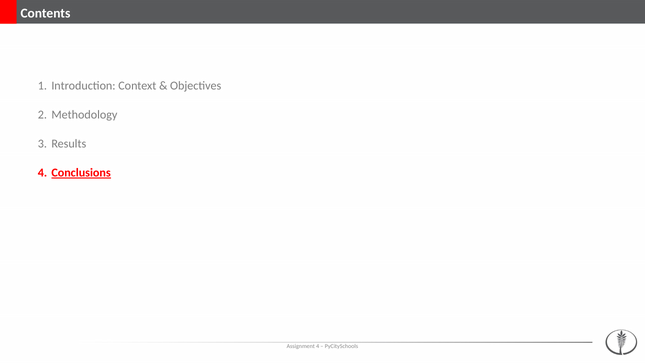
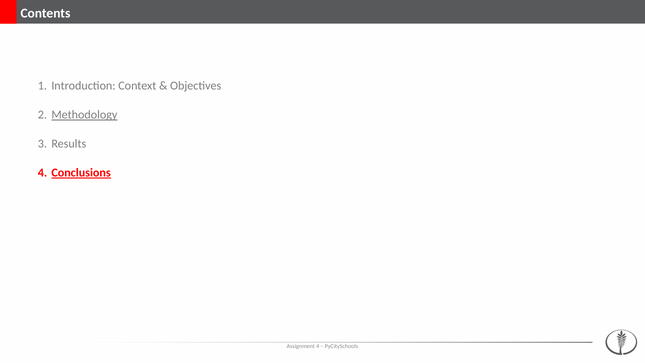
Methodology underline: none -> present
